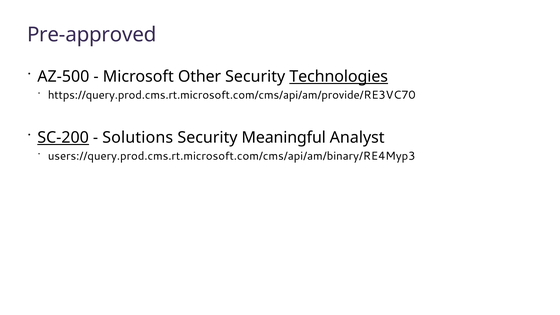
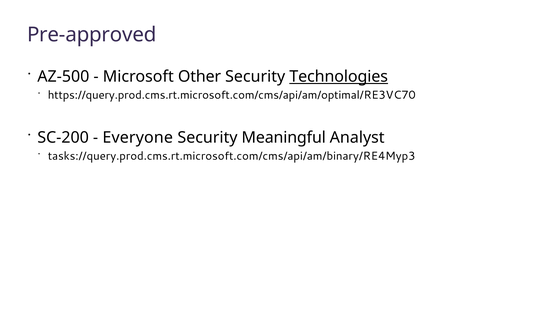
https://query.prod.cms.rt.microsoft.com/cms/api/am/provide/RE3VC70: https://query.prod.cms.rt.microsoft.com/cms/api/am/provide/RE3VC70 -> https://query.prod.cms.rt.microsoft.com/cms/api/am/optimal/RE3VC70
SC-200 underline: present -> none
Solutions: Solutions -> Everyone
users://query.prod.cms.rt.microsoft.com/cms/api/am/binary/RE4Myp3: users://query.prod.cms.rt.microsoft.com/cms/api/am/binary/RE4Myp3 -> tasks://query.prod.cms.rt.microsoft.com/cms/api/am/binary/RE4Myp3
